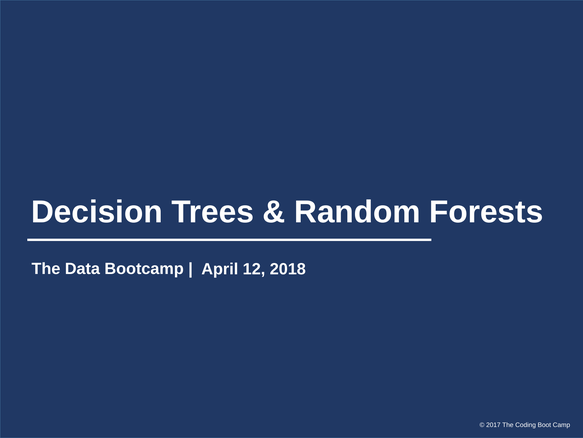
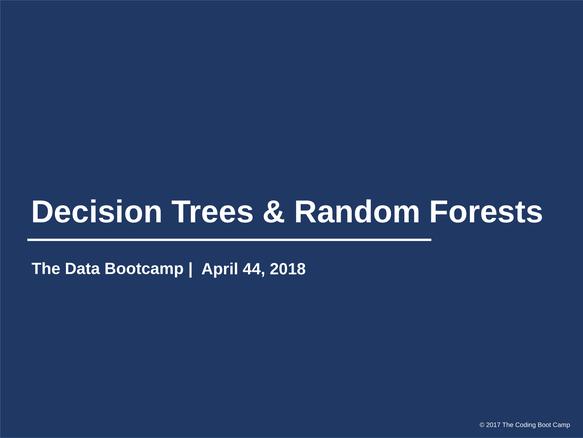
12: 12 -> 44
